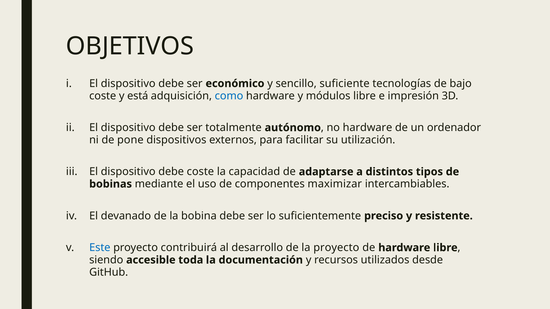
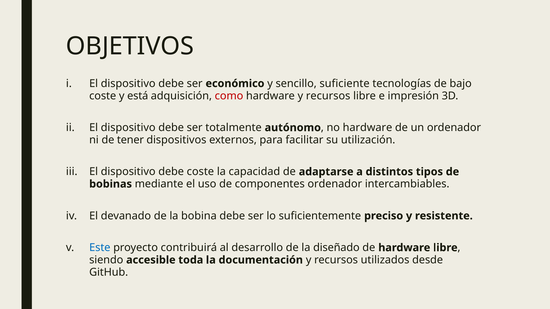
como colour: blue -> red
hardware y módulos: módulos -> recursos
pone: pone -> tener
componentes maximizar: maximizar -> ordenador
la proyecto: proyecto -> diseñado
